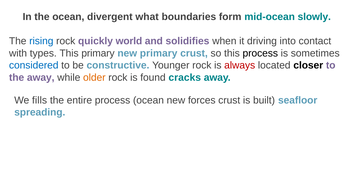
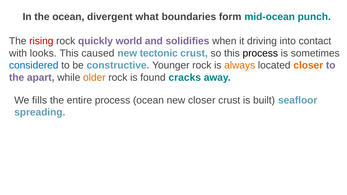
slowly: slowly -> punch
rising colour: blue -> red
types: types -> looks
This primary: primary -> caused
new primary: primary -> tectonic
always colour: red -> orange
closer at (308, 65) colour: black -> orange
the away: away -> apart
new forces: forces -> closer
